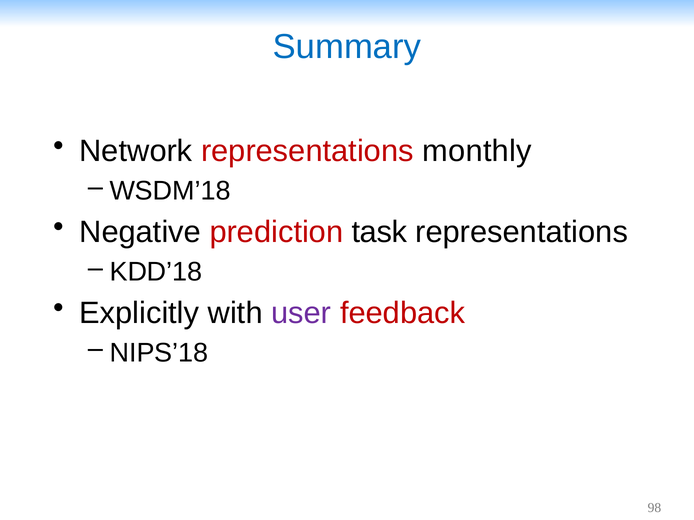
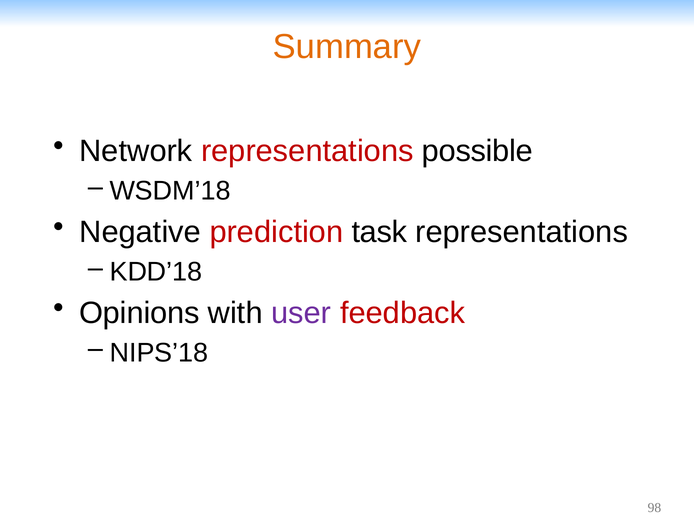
Summary colour: blue -> orange
monthly: monthly -> possible
Explicitly: Explicitly -> Opinions
